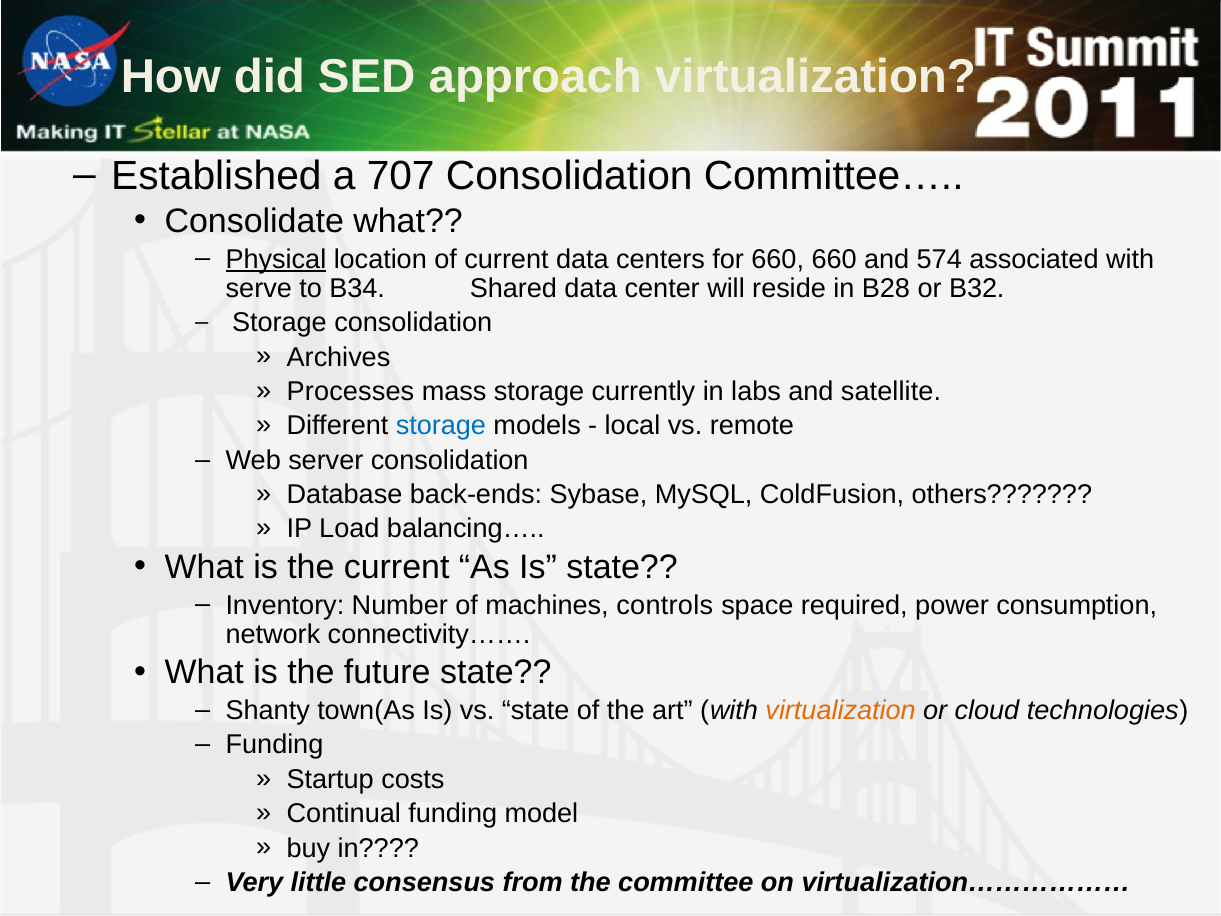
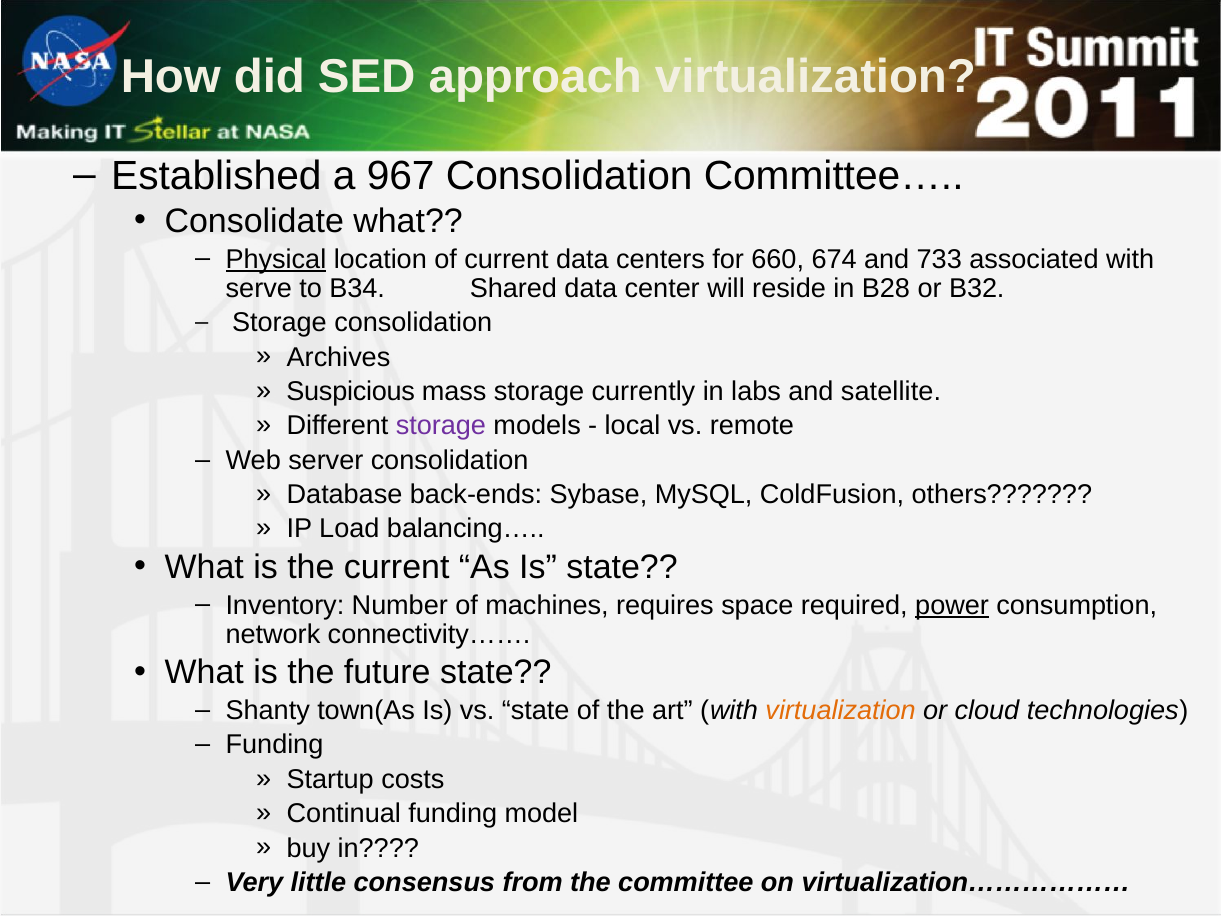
707: 707 -> 967
660 660: 660 -> 674
574: 574 -> 733
Processes: Processes -> Suspicious
storage at (441, 426) colour: blue -> purple
controls: controls -> requires
power underline: none -> present
